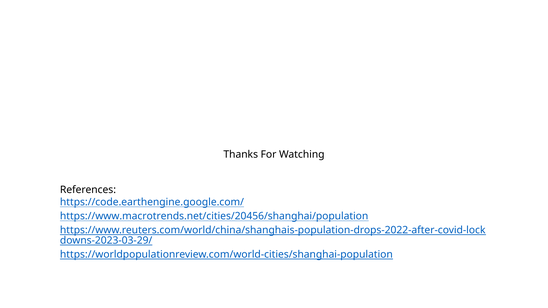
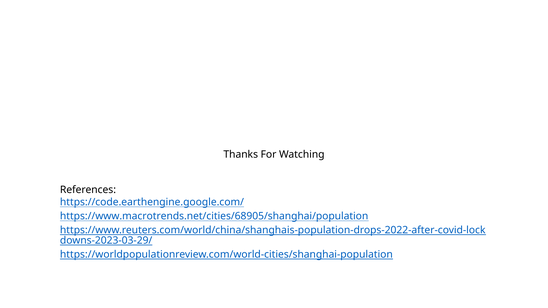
https://www.macrotrends.net/cities/20456/shanghai/population: https://www.macrotrends.net/cities/20456/shanghai/population -> https://www.macrotrends.net/cities/68905/shanghai/population
